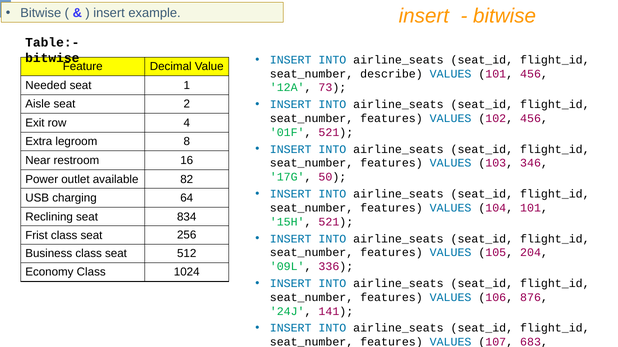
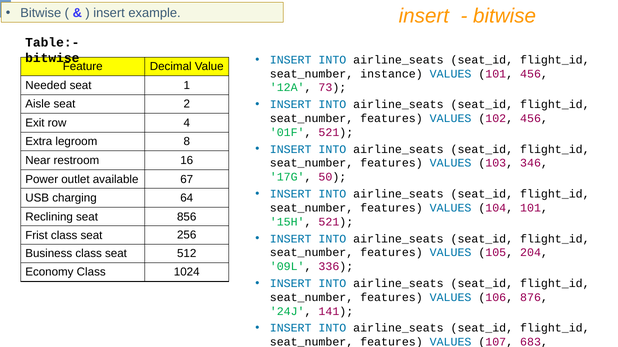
describe: describe -> instance
82: 82 -> 67
834: 834 -> 856
